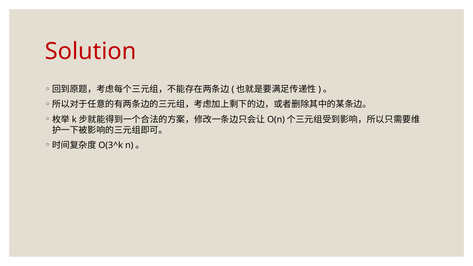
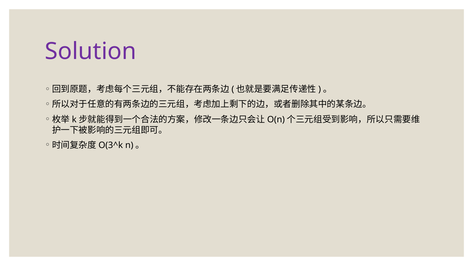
Solution colour: red -> purple
